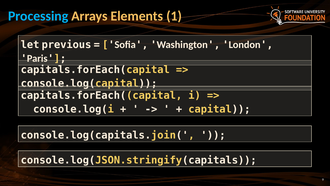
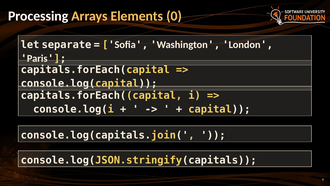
Processing colour: light blue -> white
1: 1 -> 0
previous: previous -> separate
